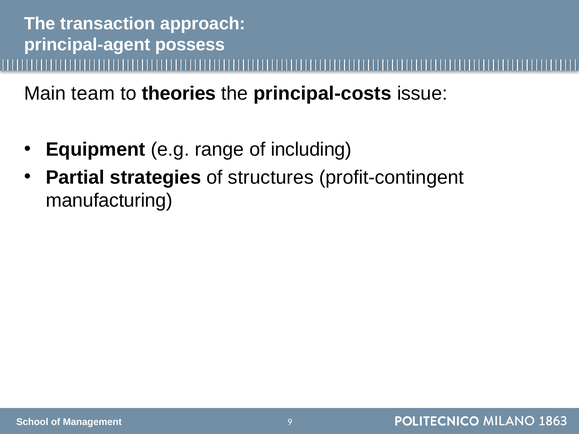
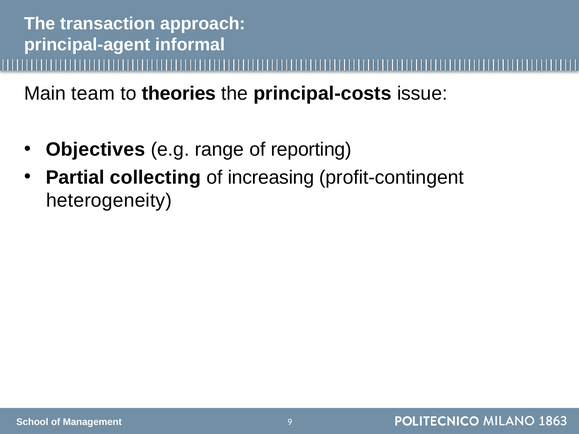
possess: possess -> informal
Equipment: Equipment -> Objectives
including: including -> reporting
strategies: strategies -> collecting
structures: structures -> increasing
manufacturing: manufacturing -> heterogeneity
